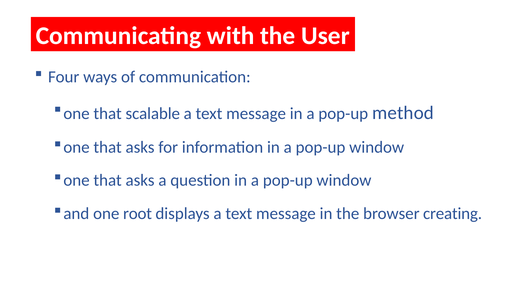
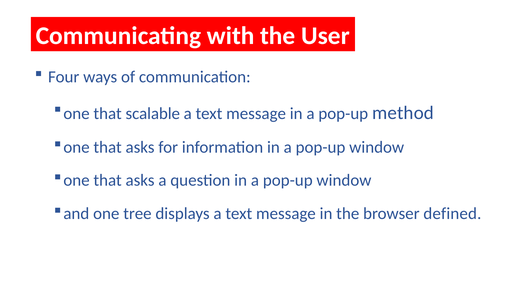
root: root -> tree
creating: creating -> defined
